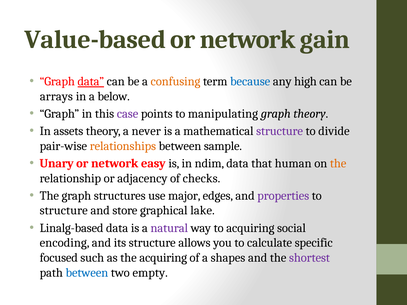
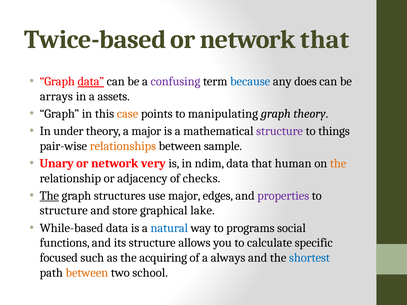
Value-based: Value-based -> Twice-based
network gain: gain -> that
confusing colour: orange -> purple
high: high -> does
below: below -> assets
case colour: purple -> orange
assets: assets -> under
a never: never -> major
divide: divide -> things
easy: easy -> very
The at (49, 196) underline: none -> present
Linalg-based: Linalg-based -> While-based
natural colour: purple -> blue
to acquiring: acquiring -> programs
encoding: encoding -> functions
shapes: shapes -> always
shortest colour: purple -> blue
between at (87, 273) colour: blue -> orange
empty: empty -> school
